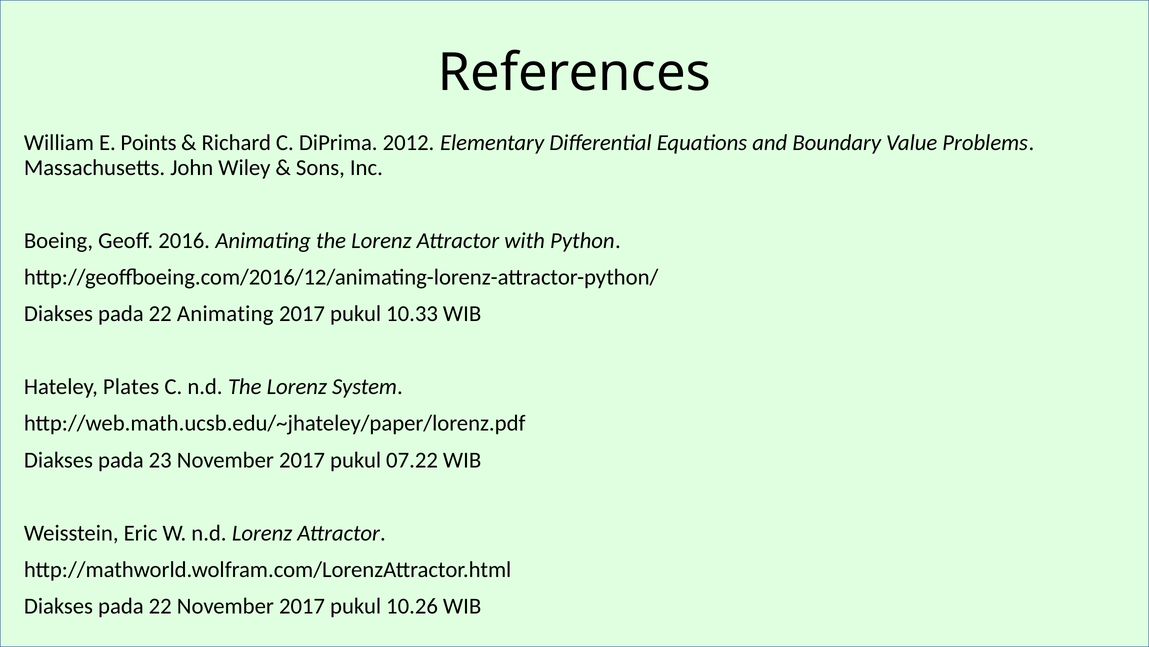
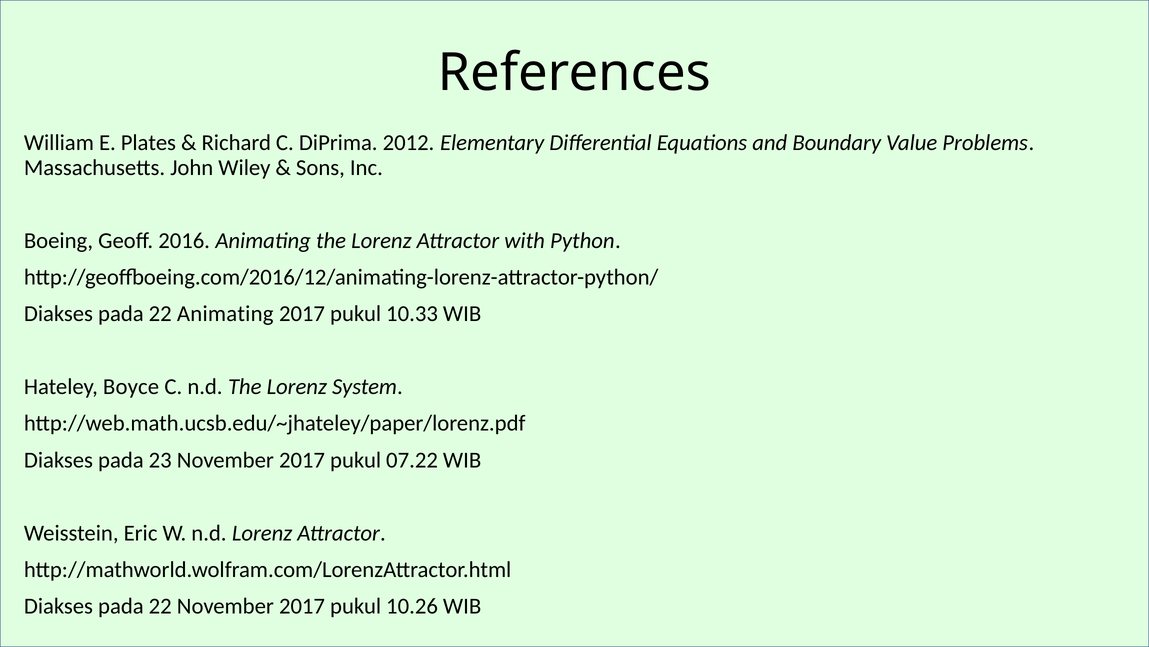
Points: Points -> Plates
Plates: Plates -> Boyce
